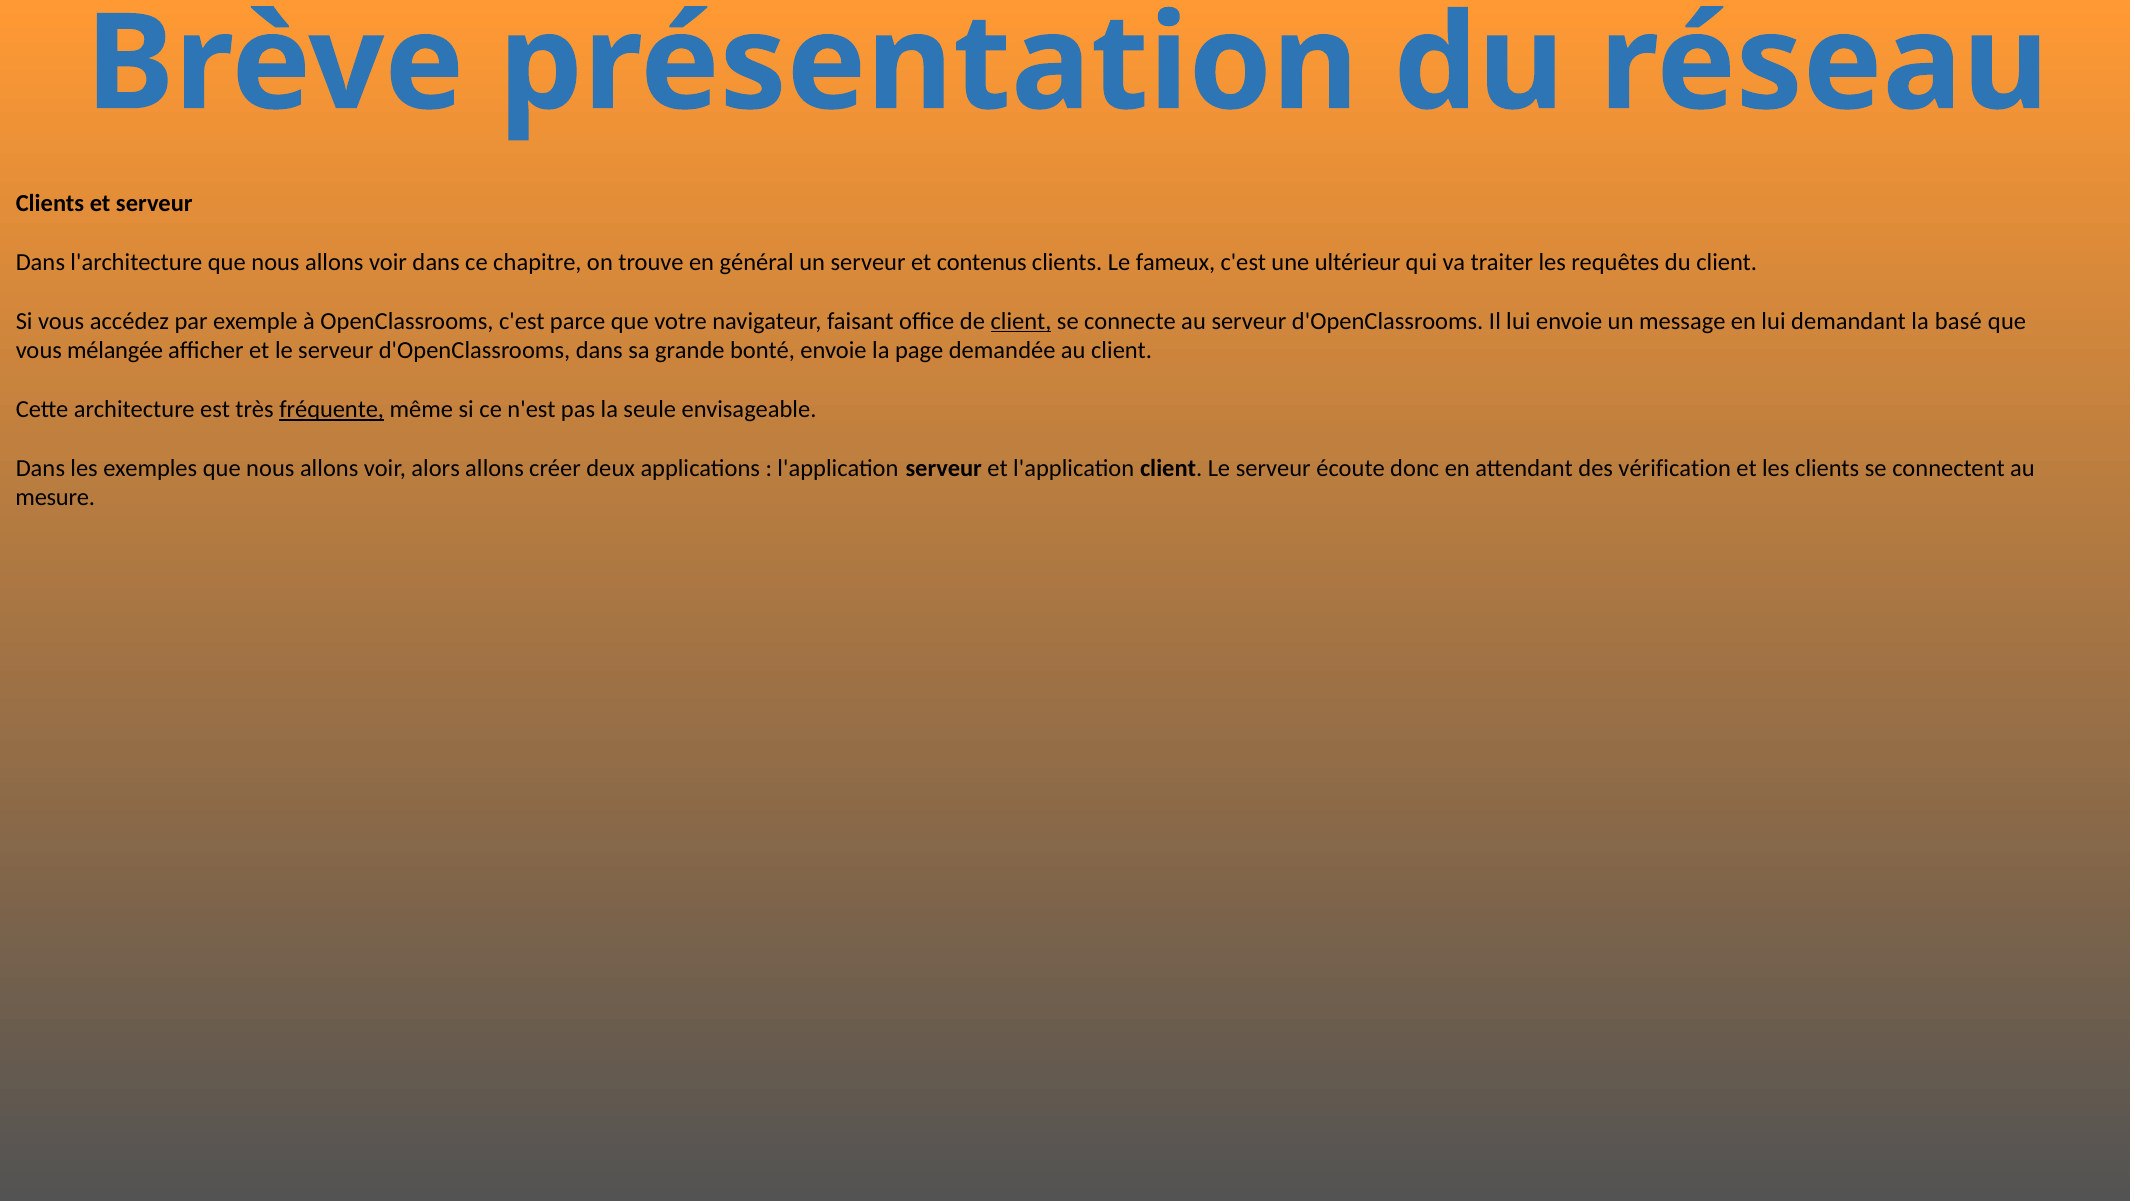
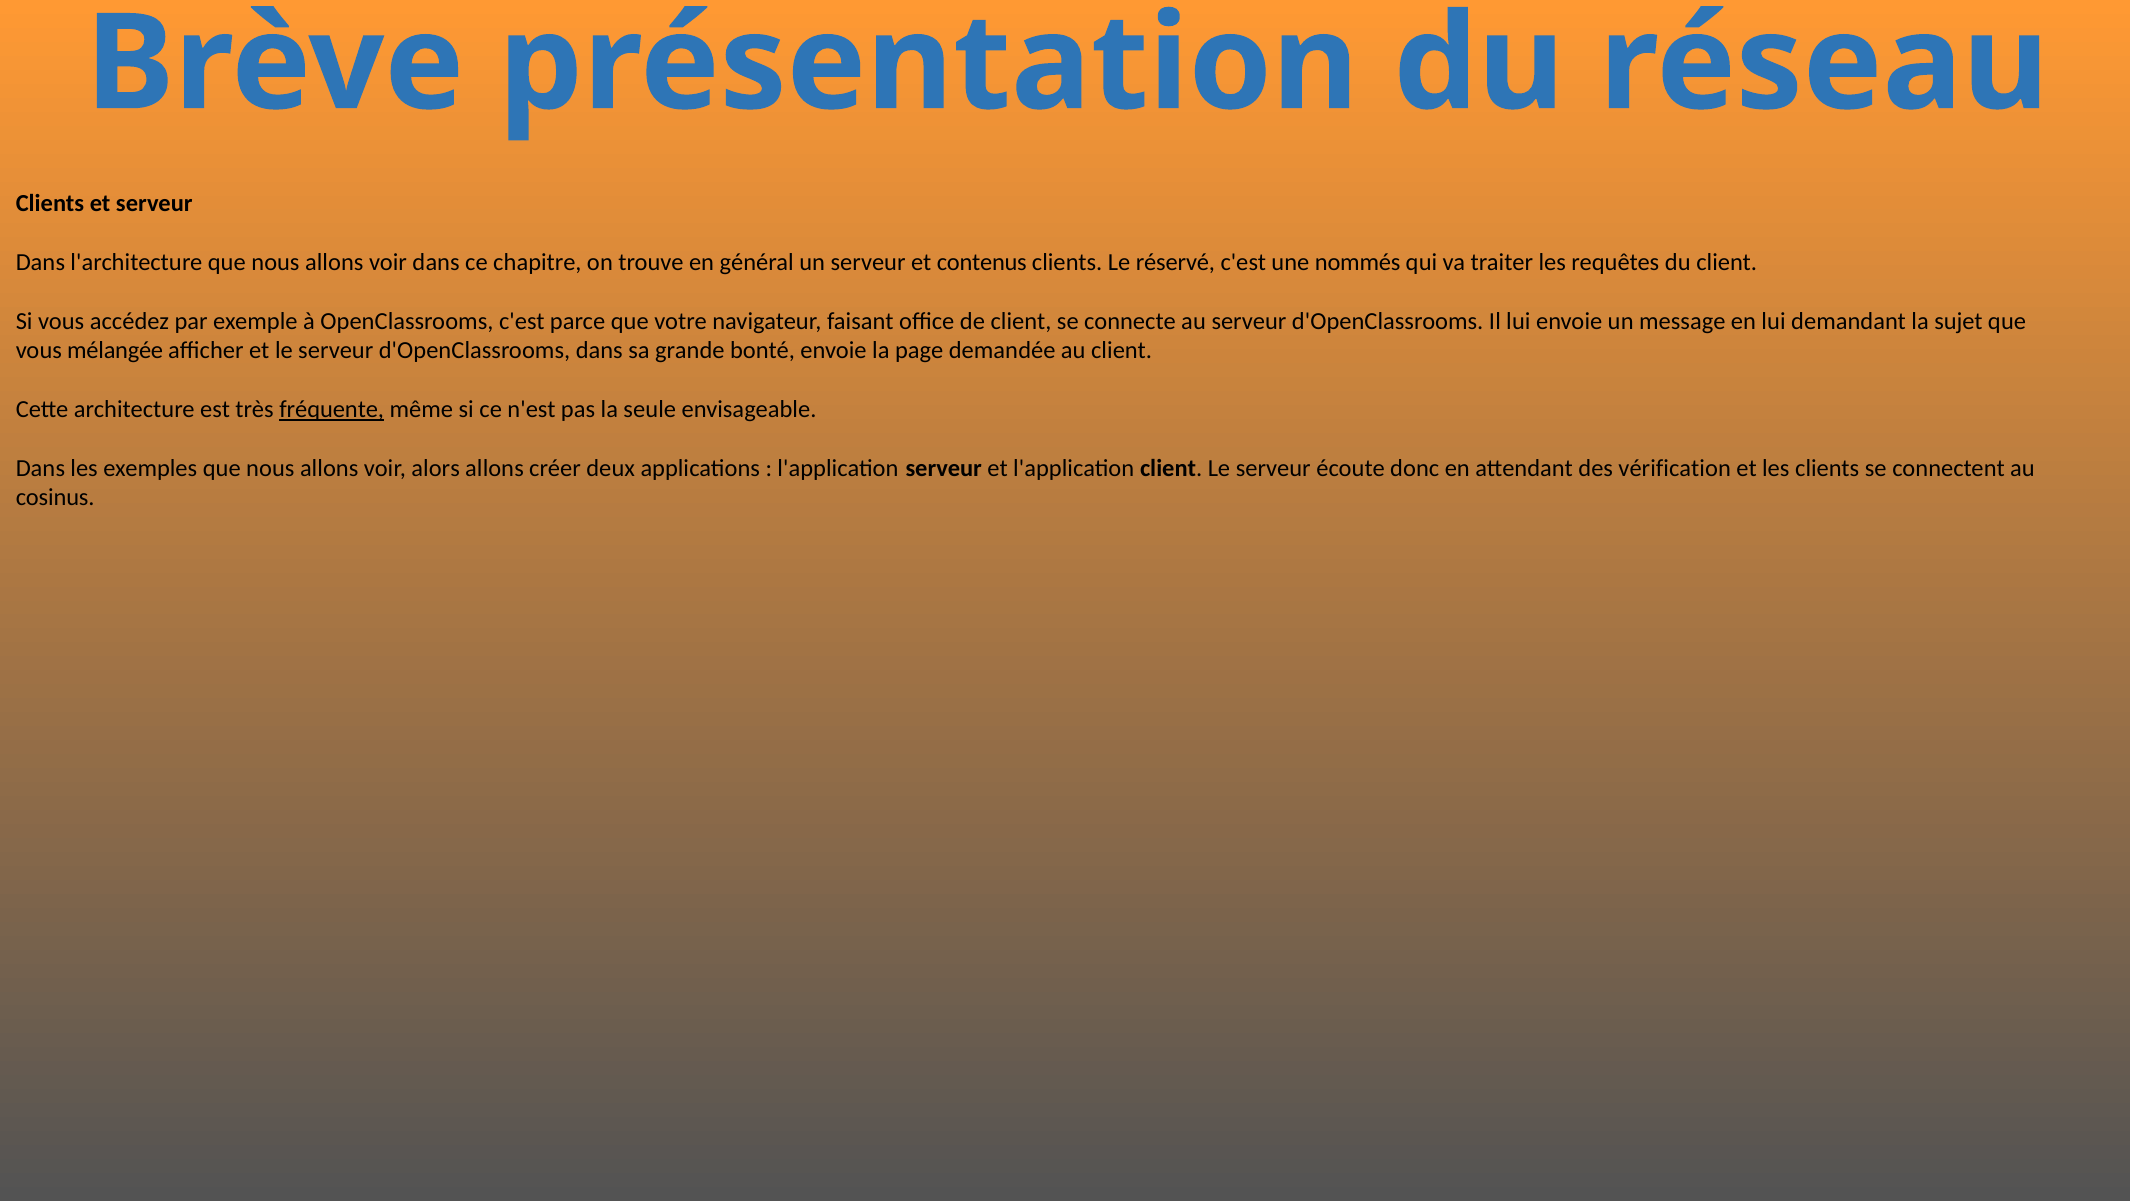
fameux: fameux -> réservé
ultérieur: ultérieur -> nommés
client at (1021, 321) underline: present -> none
basé: basé -> sujet
mesure: mesure -> cosinus
